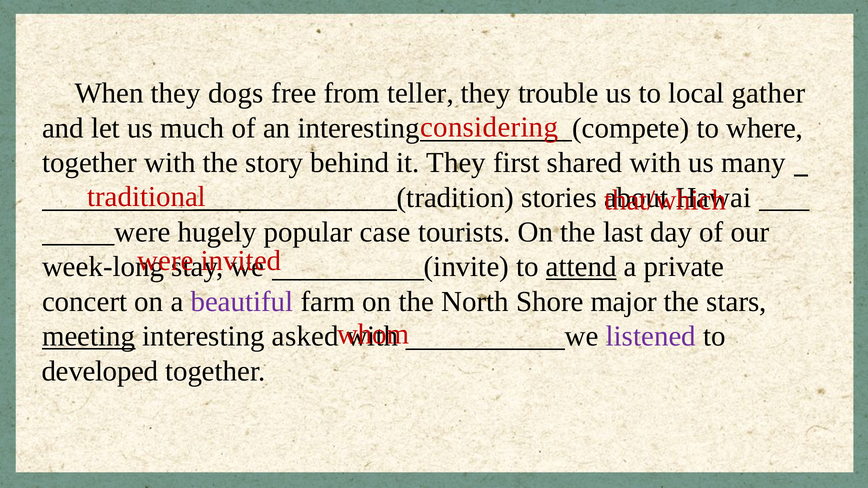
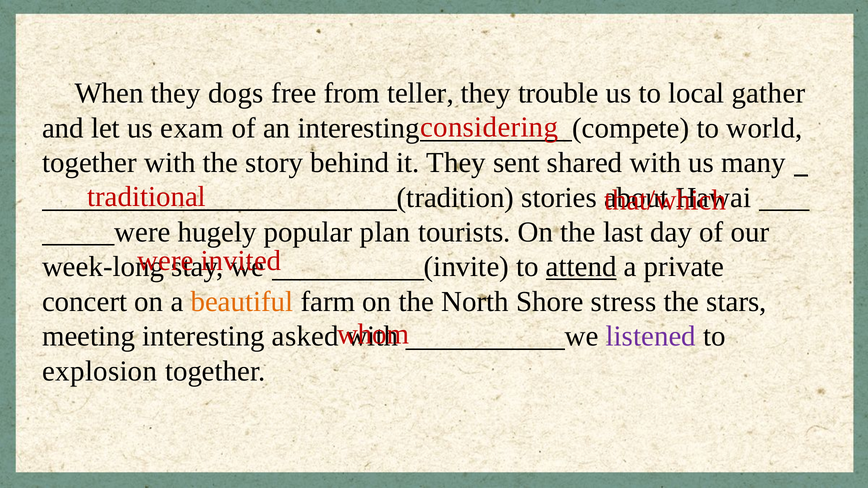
much: much -> exam
where: where -> world
first: first -> sent
case: case -> plan
beautiful colour: purple -> orange
major: major -> stress
meeting underline: present -> none
developed: developed -> explosion
